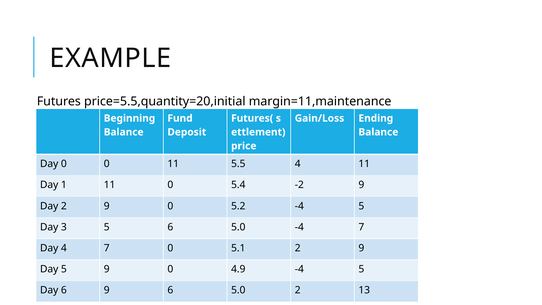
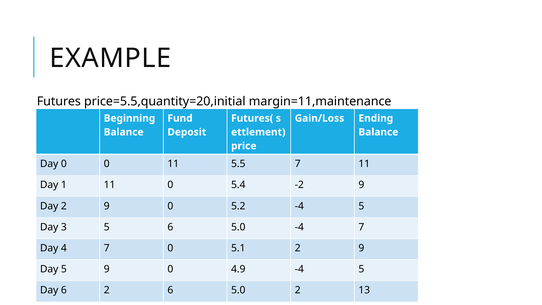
5.5 4: 4 -> 7
6 9: 9 -> 2
